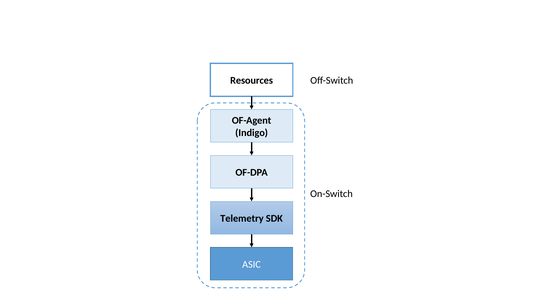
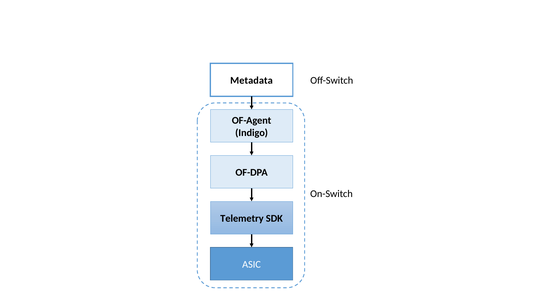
Resources: Resources -> Metadata
